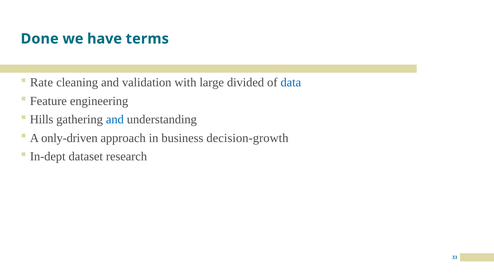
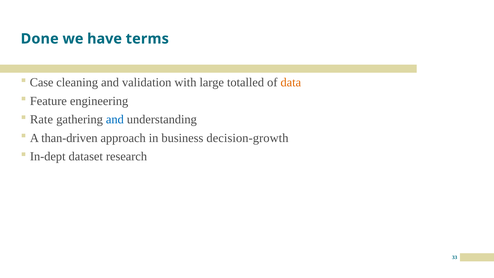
Rate: Rate -> Case
divided: divided -> totalled
data colour: blue -> orange
Hills: Hills -> Rate
only-driven: only-driven -> than-driven
